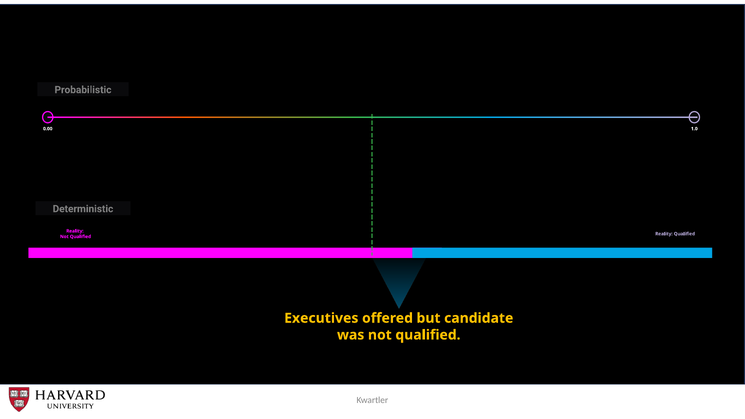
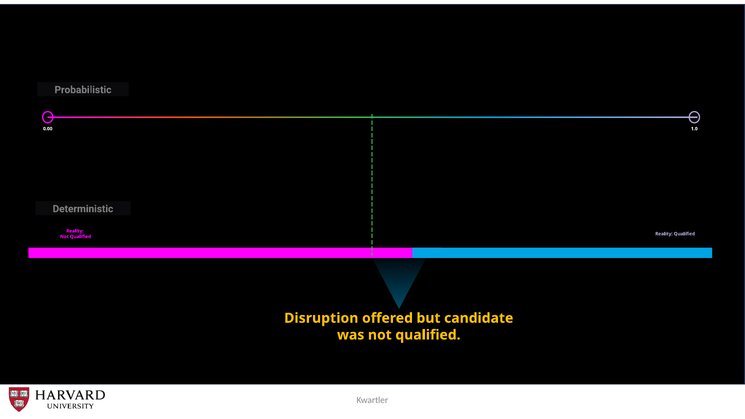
Executives: Executives -> Disruption
